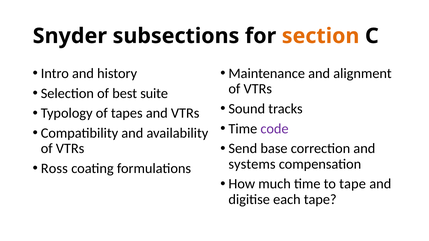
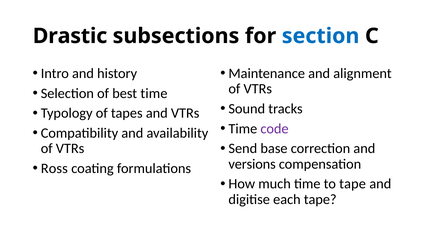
Snyder: Snyder -> Drastic
section colour: orange -> blue
best suite: suite -> time
systems: systems -> versions
